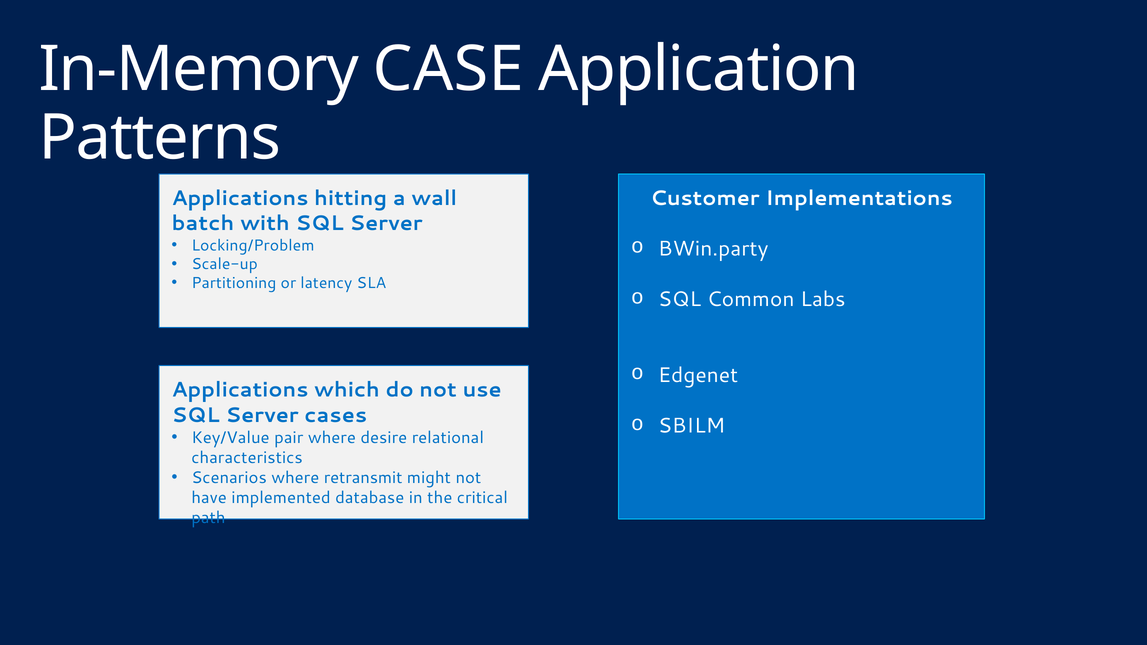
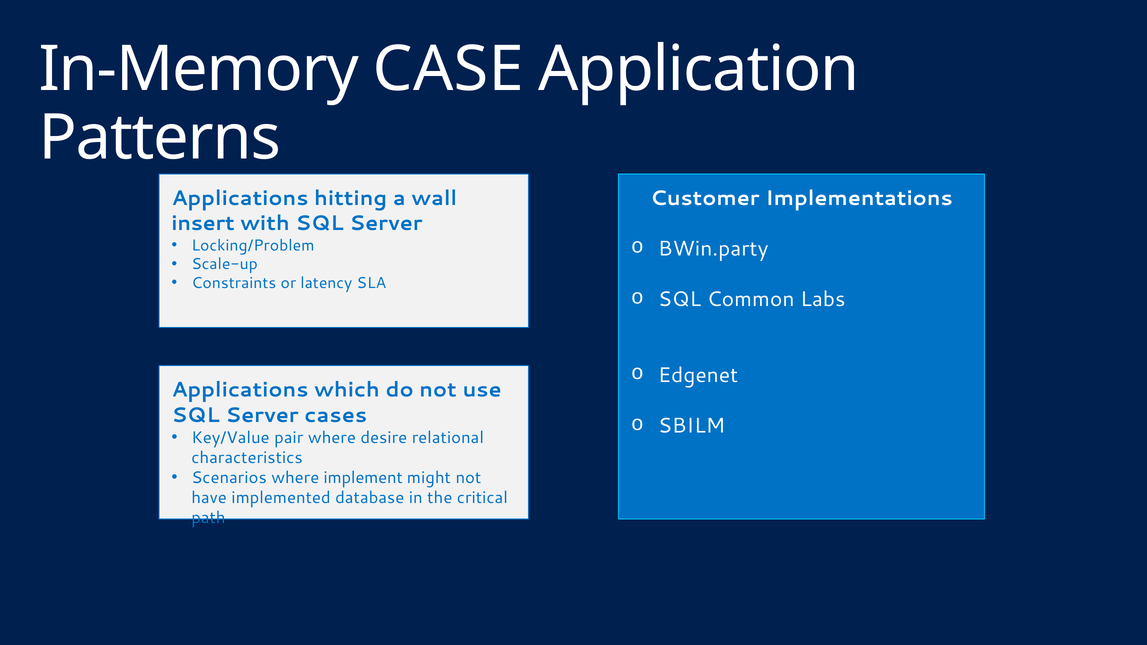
batch: batch -> insert
Partitioning: Partitioning -> Constraints
retransmit: retransmit -> implement
